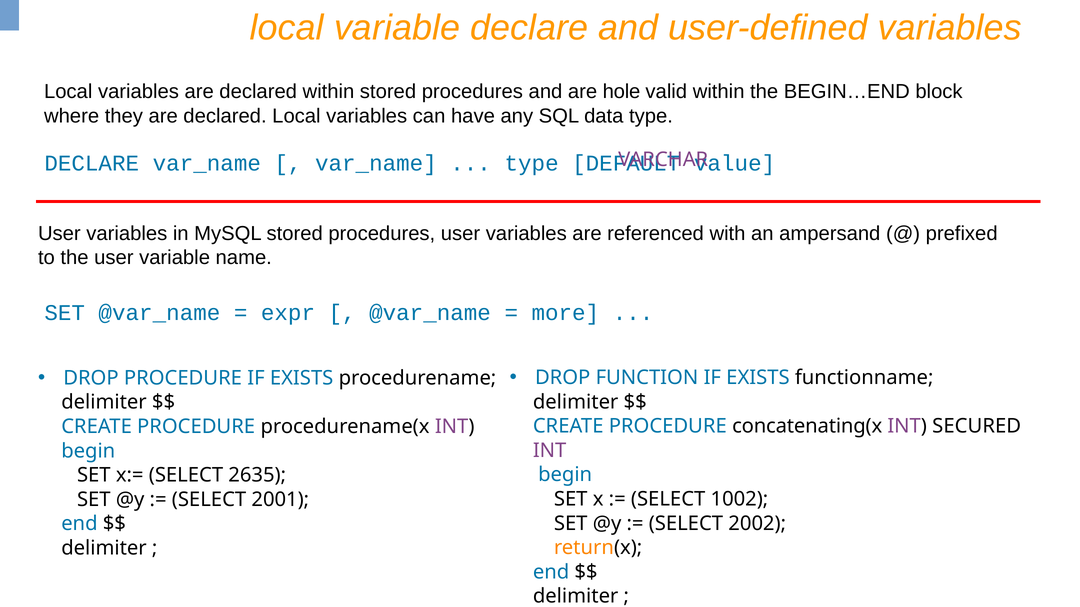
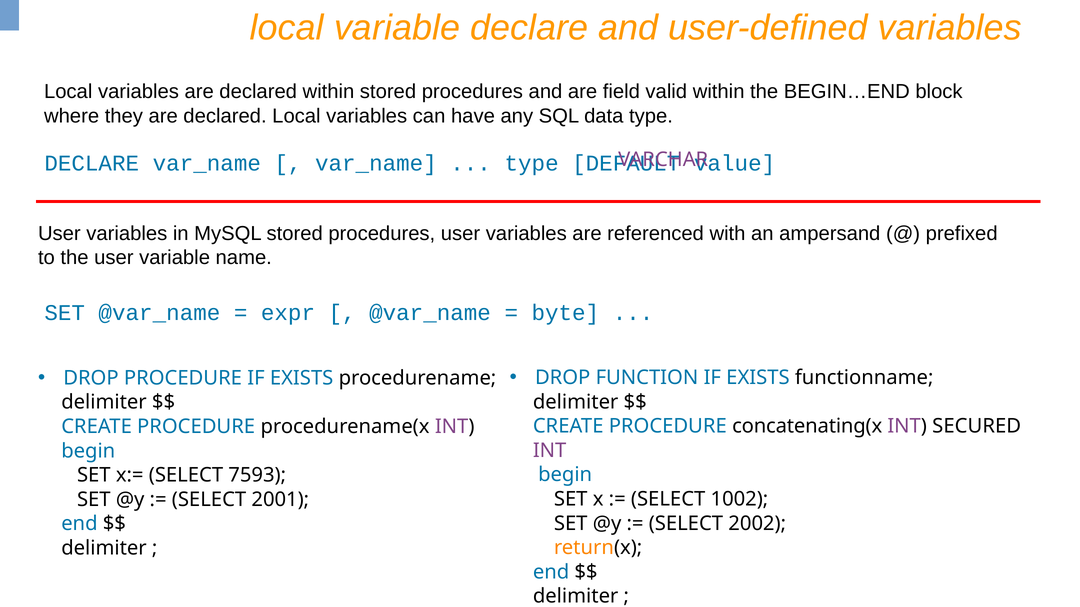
hole: hole -> field
more: more -> byte
2635: 2635 -> 7593
